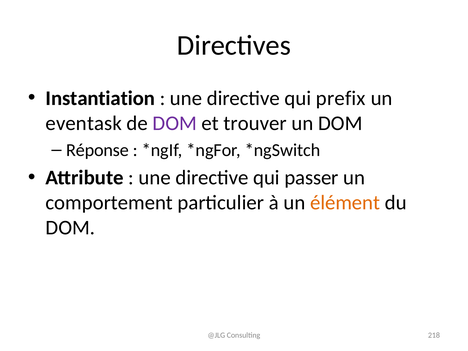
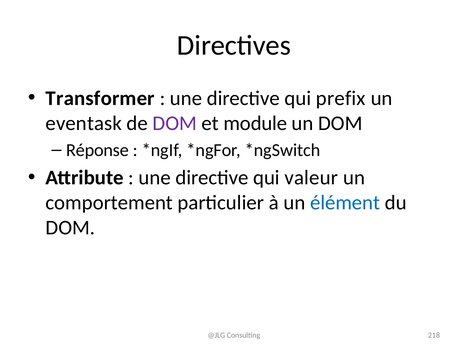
Instantiation: Instantiation -> Transformer
trouver: trouver -> module
passer: passer -> valeur
élément colour: orange -> blue
